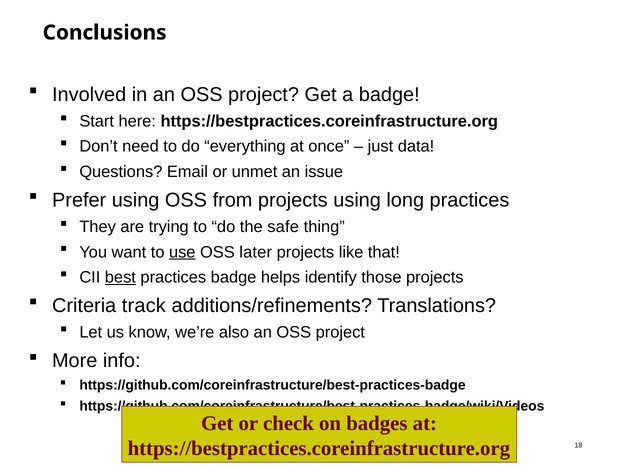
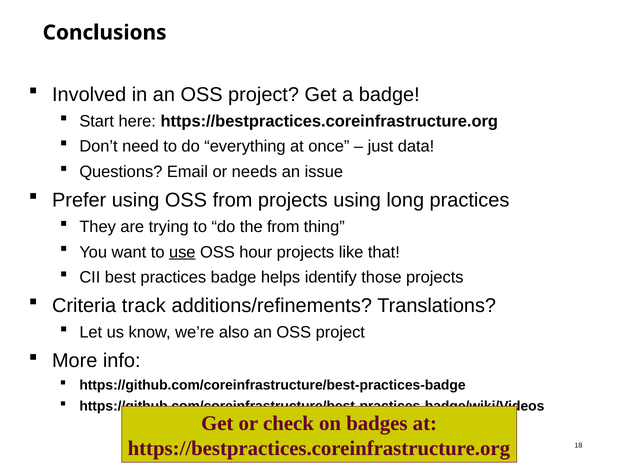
unmet: unmet -> needs
the safe: safe -> from
later: later -> hour
best underline: present -> none
